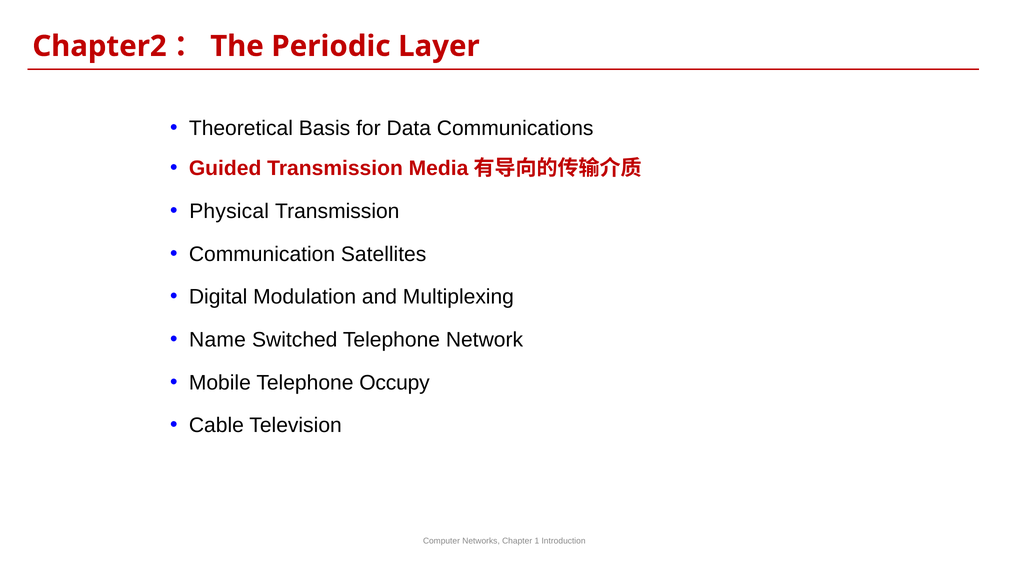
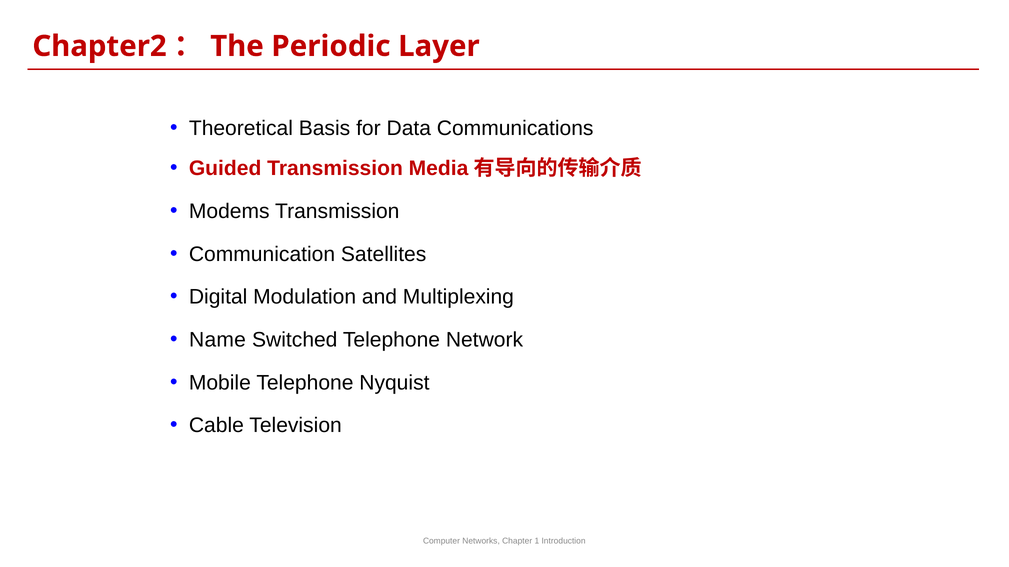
Physical: Physical -> Modems
Occupy: Occupy -> Nyquist
